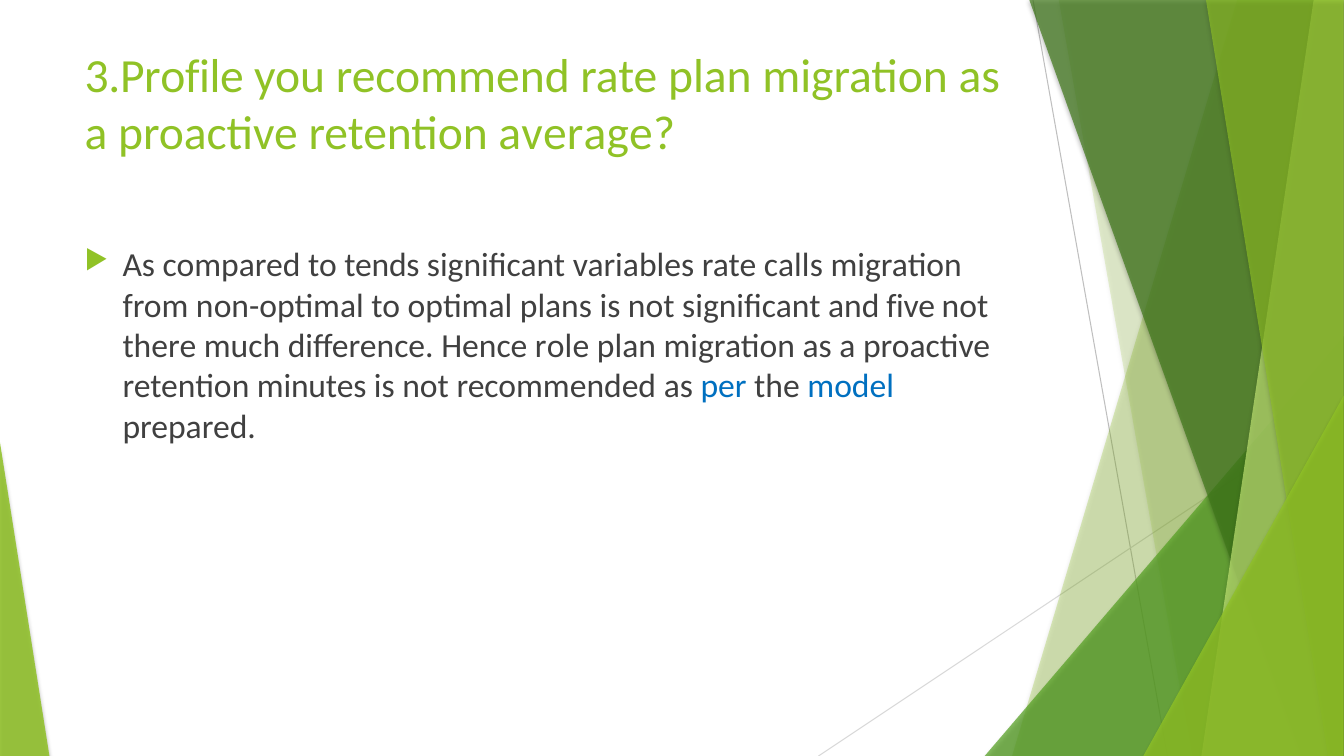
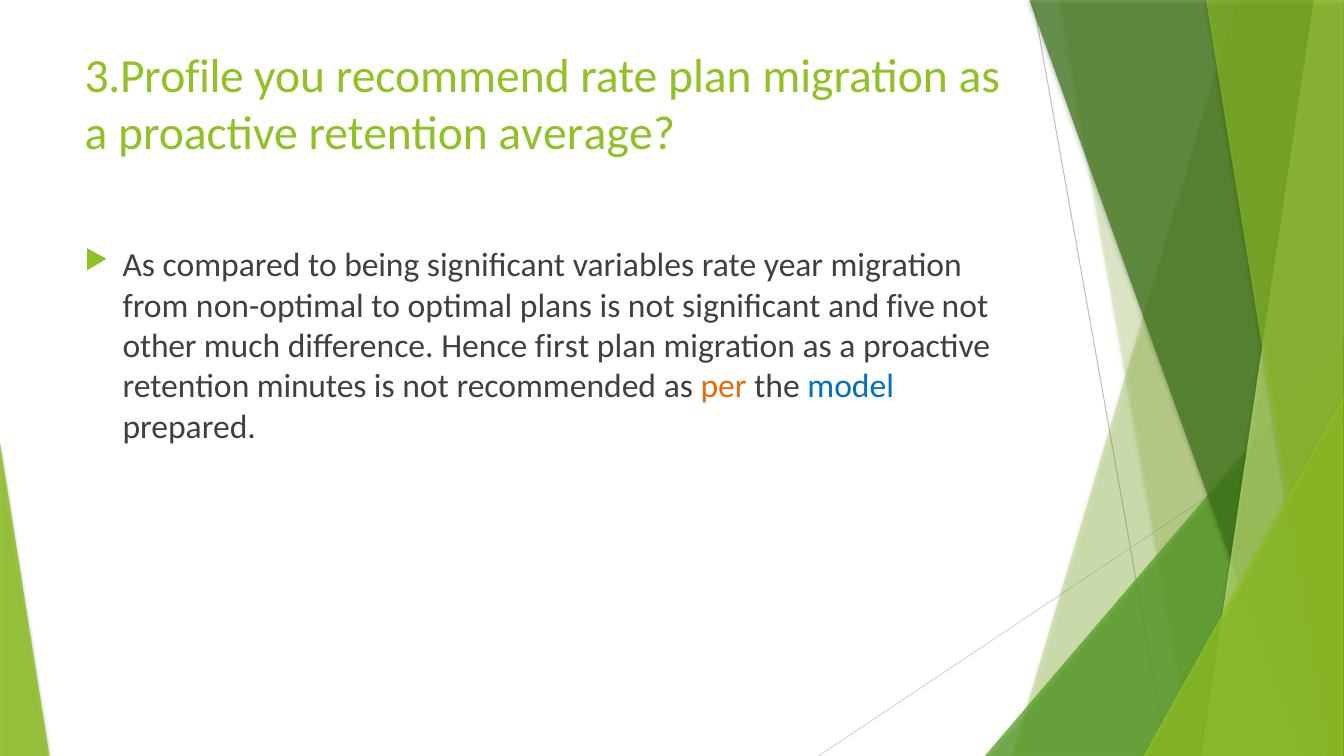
tends: tends -> being
calls: calls -> year
there: there -> other
role: role -> first
per colour: blue -> orange
